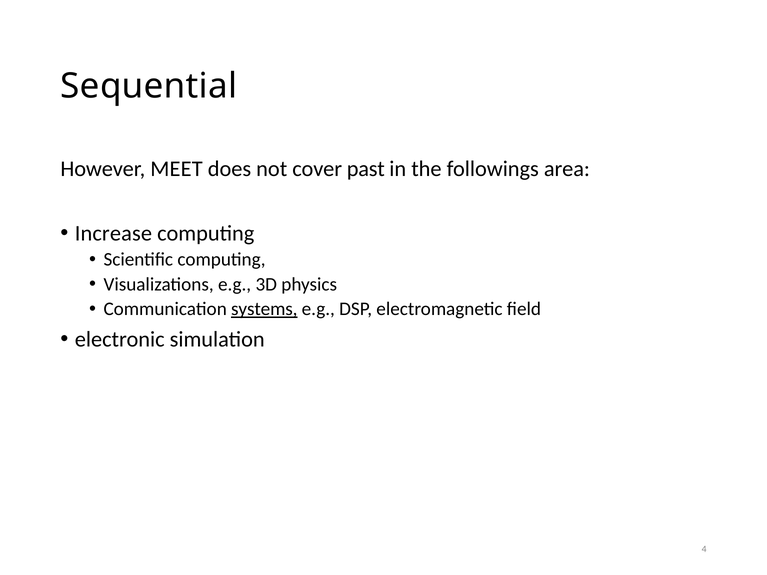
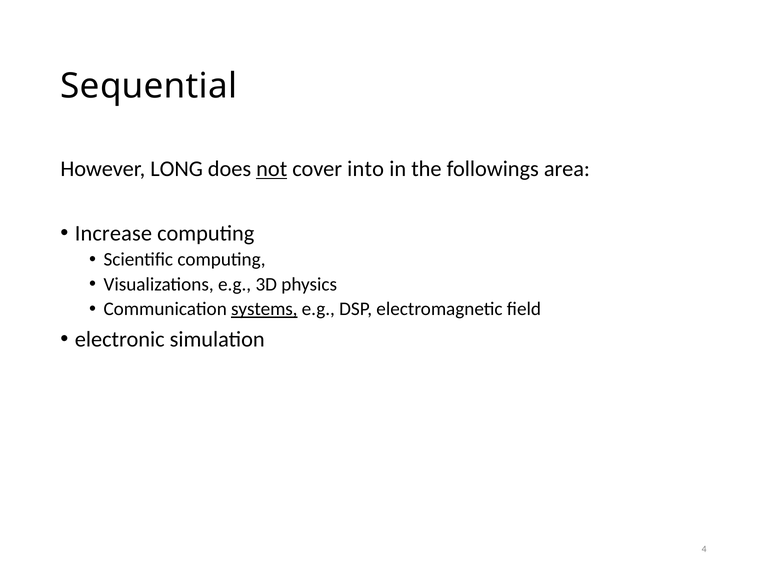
MEET: MEET -> LONG
not underline: none -> present
past: past -> into
